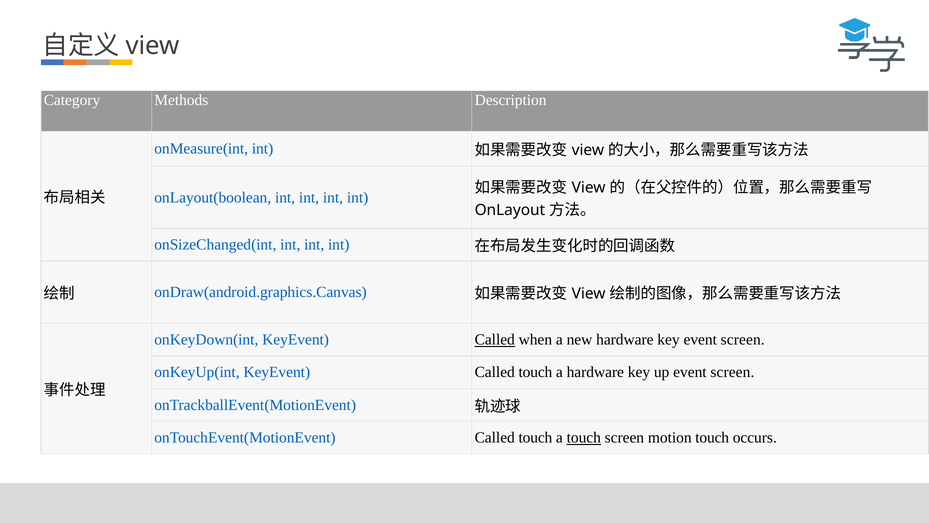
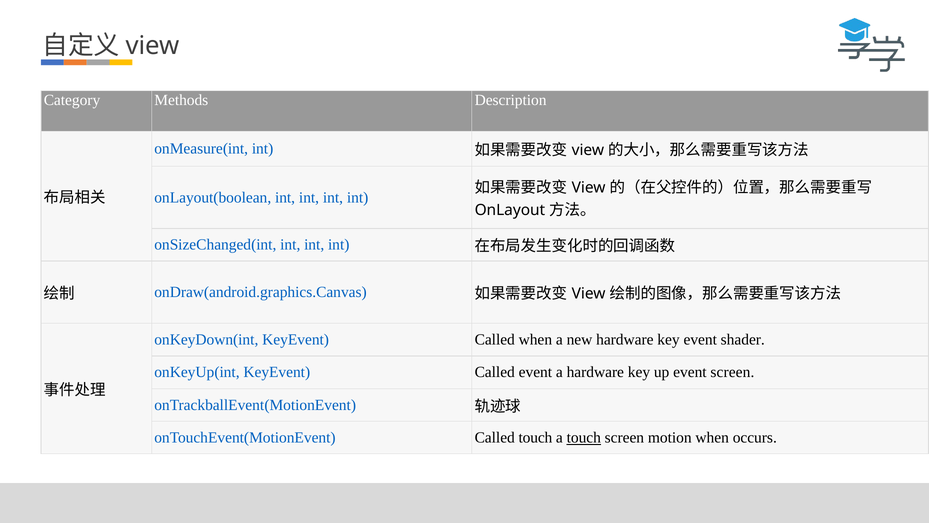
Called at (495, 340) underline: present -> none
key event screen: screen -> shader
KeyEvent Called touch: touch -> event
motion touch: touch -> when
